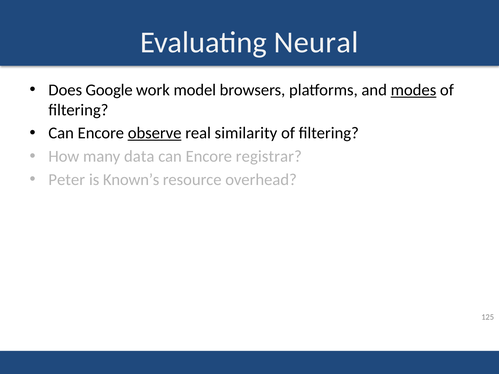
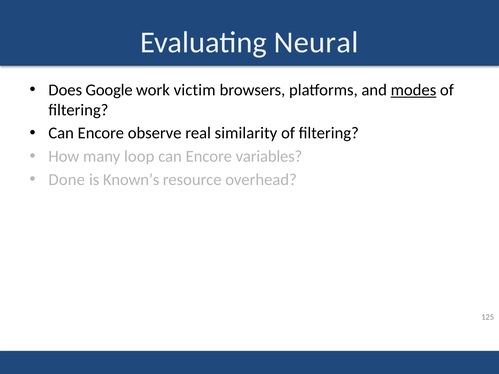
model: model -> victim
observe underline: present -> none
data: data -> loop
registrar: registrar -> variables
Peter: Peter -> Done
